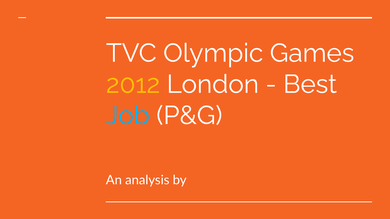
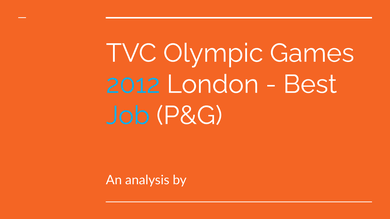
2012 colour: yellow -> light blue
